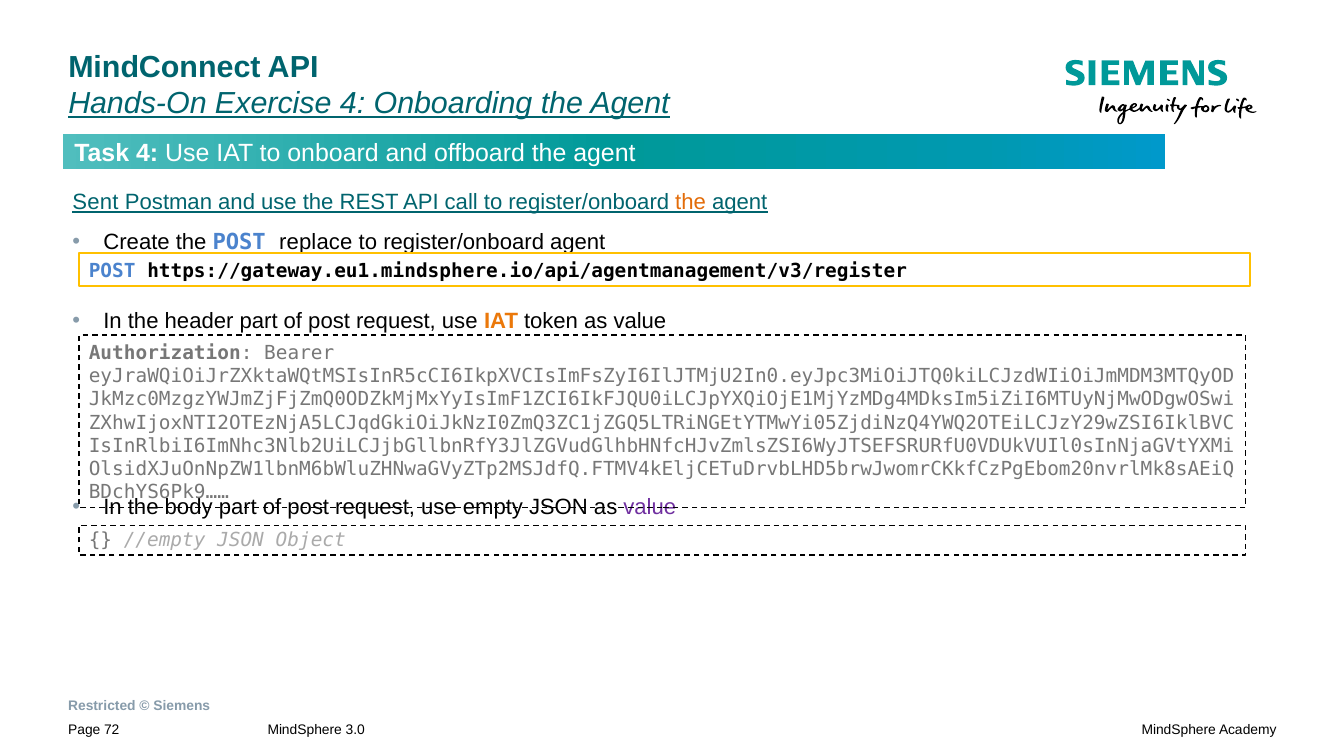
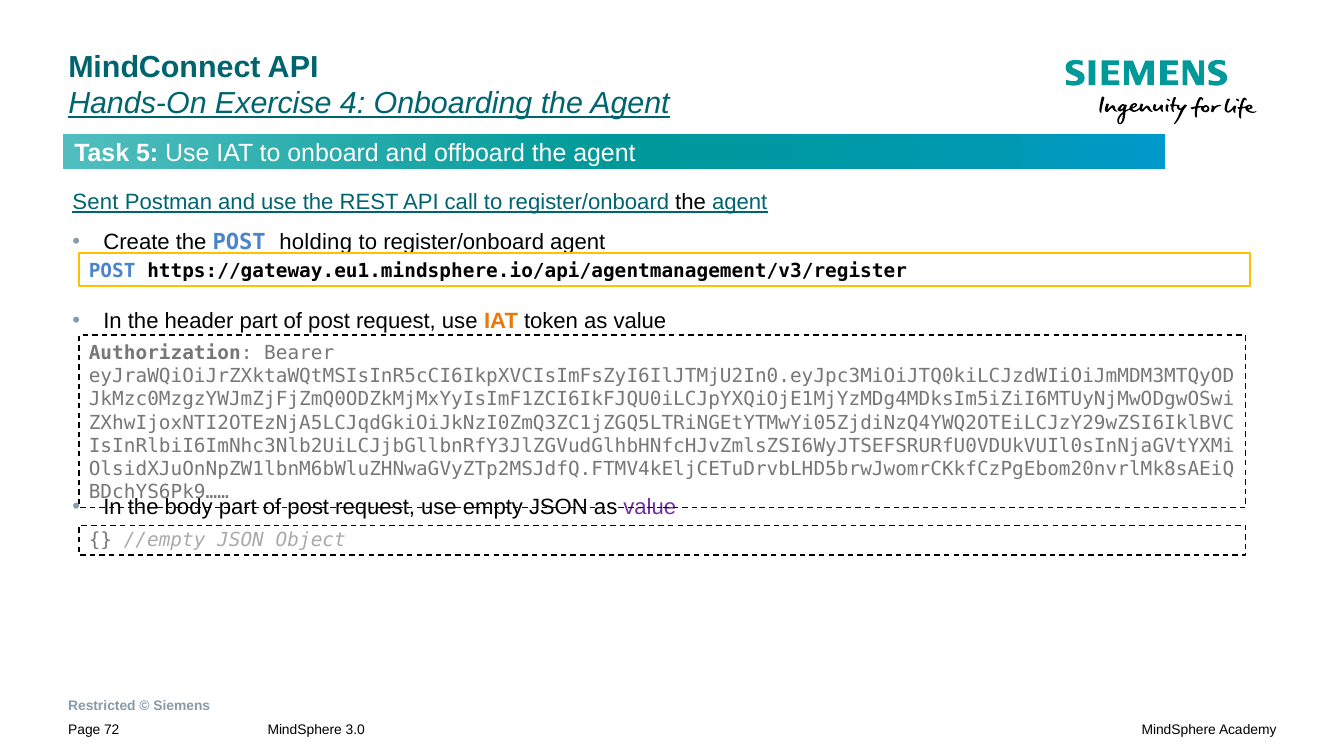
Task 4: 4 -> 5
the at (691, 202) colour: orange -> black
replace: replace -> holding
